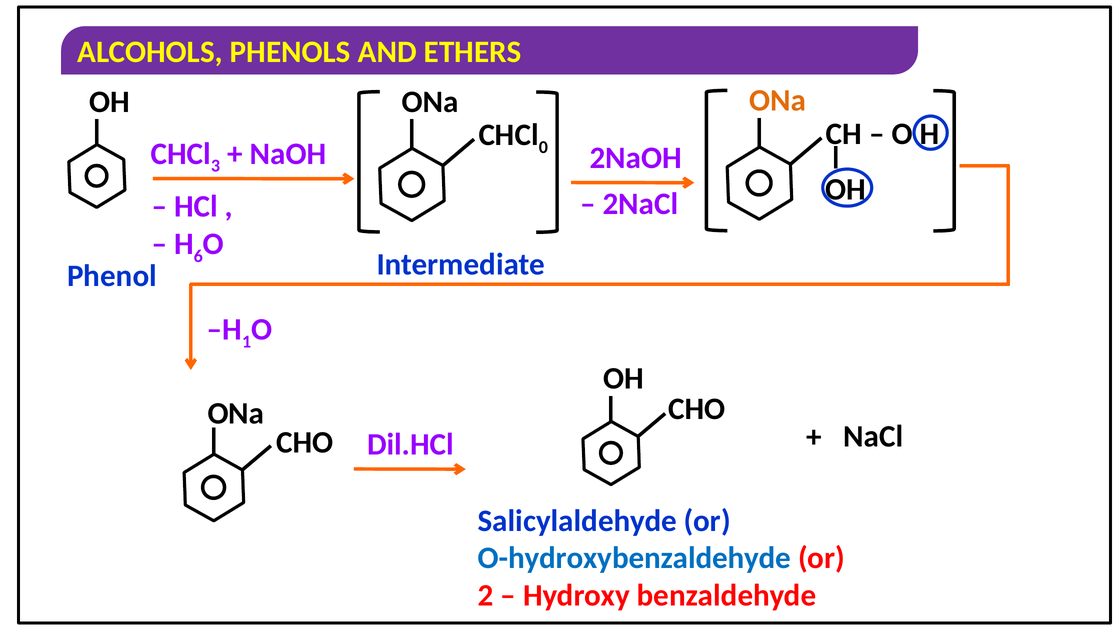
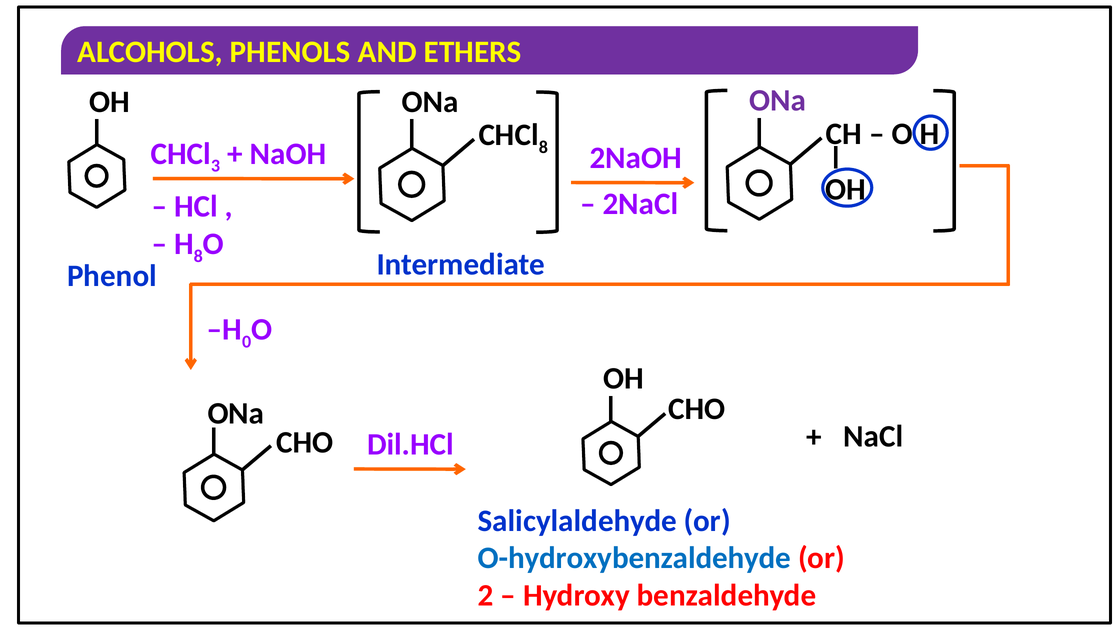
ONa at (778, 100) colour: orange -> purple
0 at (543, 147): 0 -> 8
H 6: 6 -> 8
1: 1 -> 0
